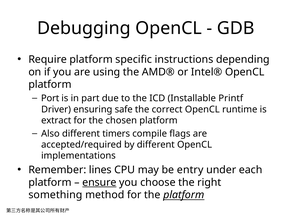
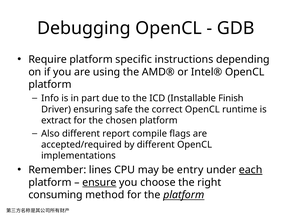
Port: Port -> Info
Printf: Printf -> Finish
timers: timers -> report
each underline: none -> present
something: something -> consuming
